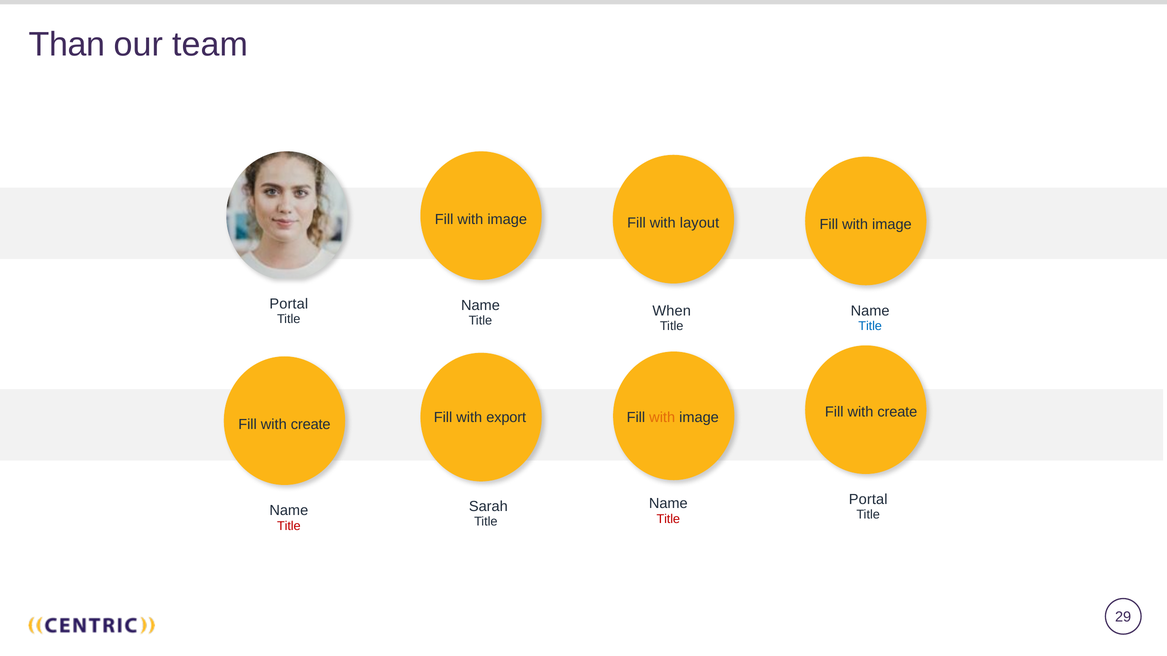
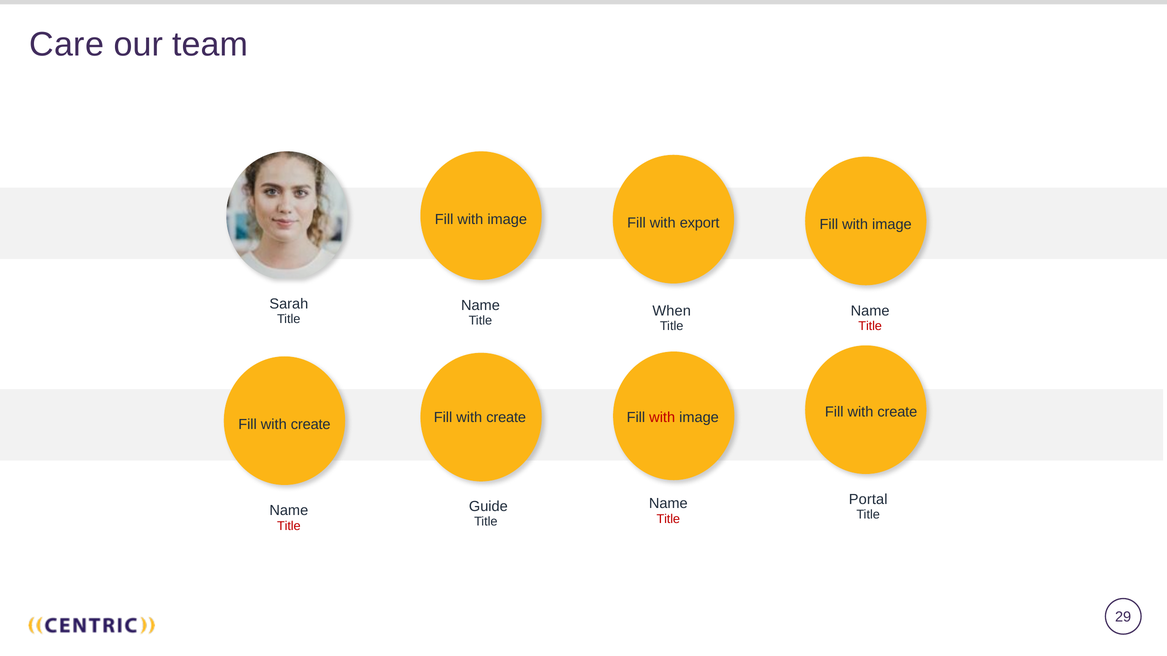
Than: Than -> Care
layout: layout -> export
Portal at (289, 304): Portal -> Sarah
Title at (870, 326) colour: blue -> red
export at (506, 418): export -> create
with at (662, 418) colour: orange -> red
Sarah: Sarah -> Guide
